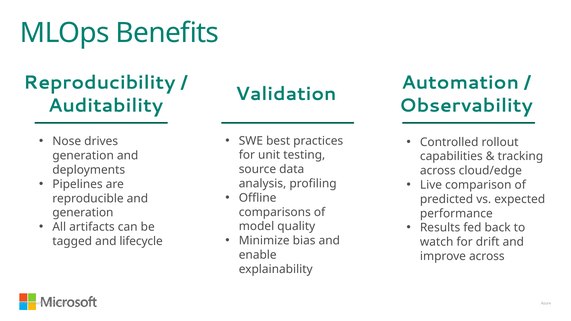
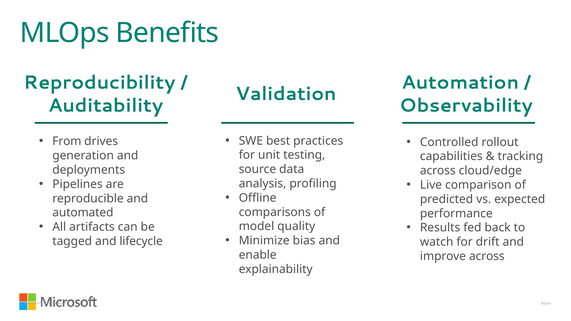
Nose: Nose -> From
generation at (83, 213): generation -> automated
